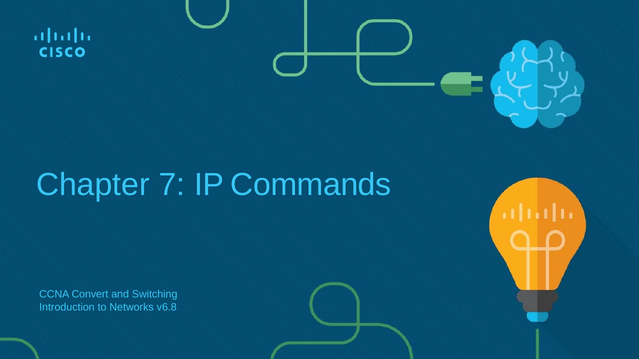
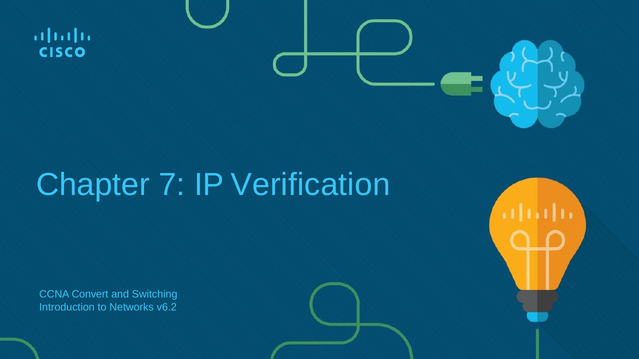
Commands: Commands -> Verification
v6.8: v6.8 -> v6.2
